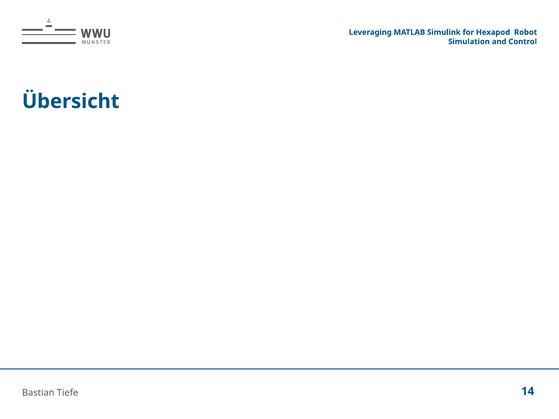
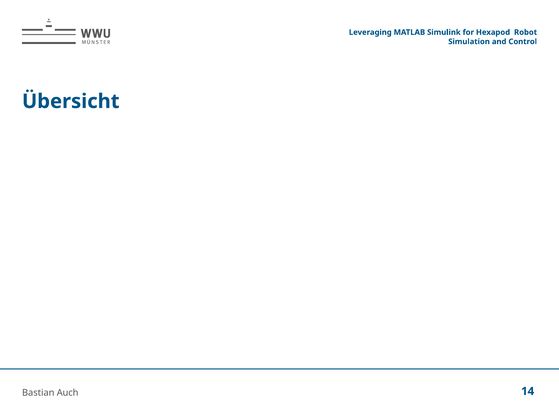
Tiefe: Tiefe -> Auch
